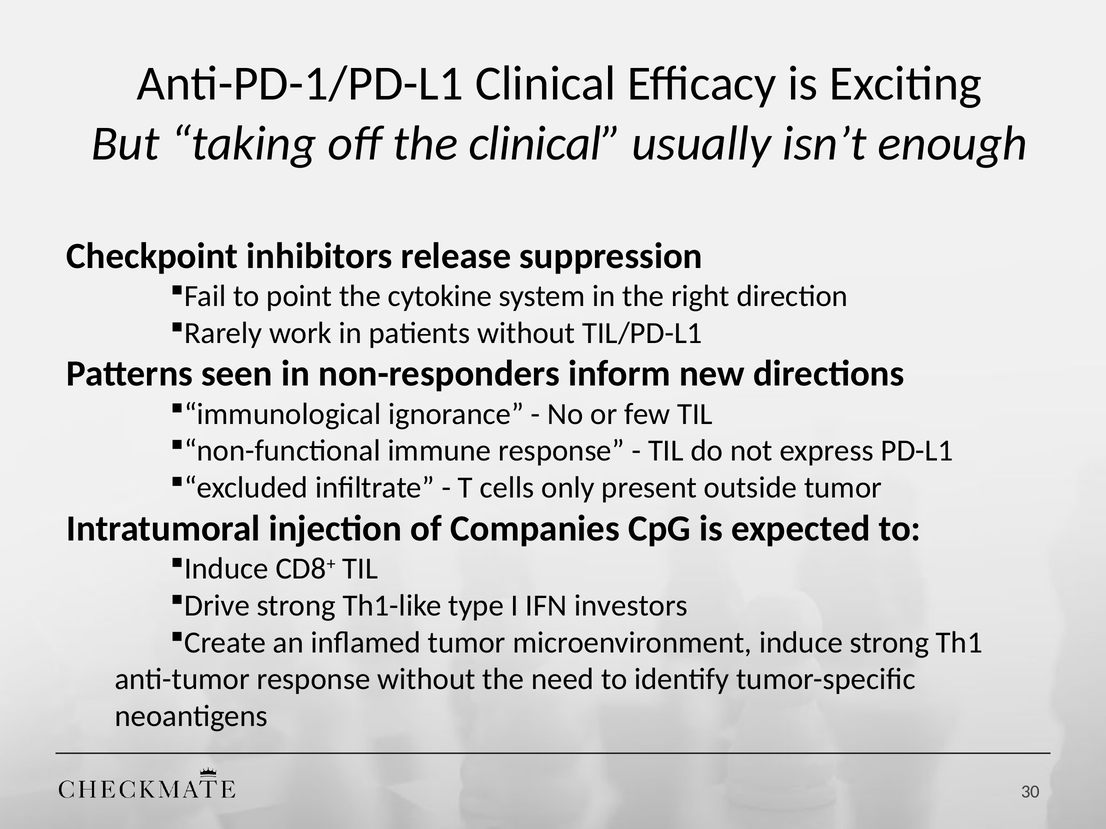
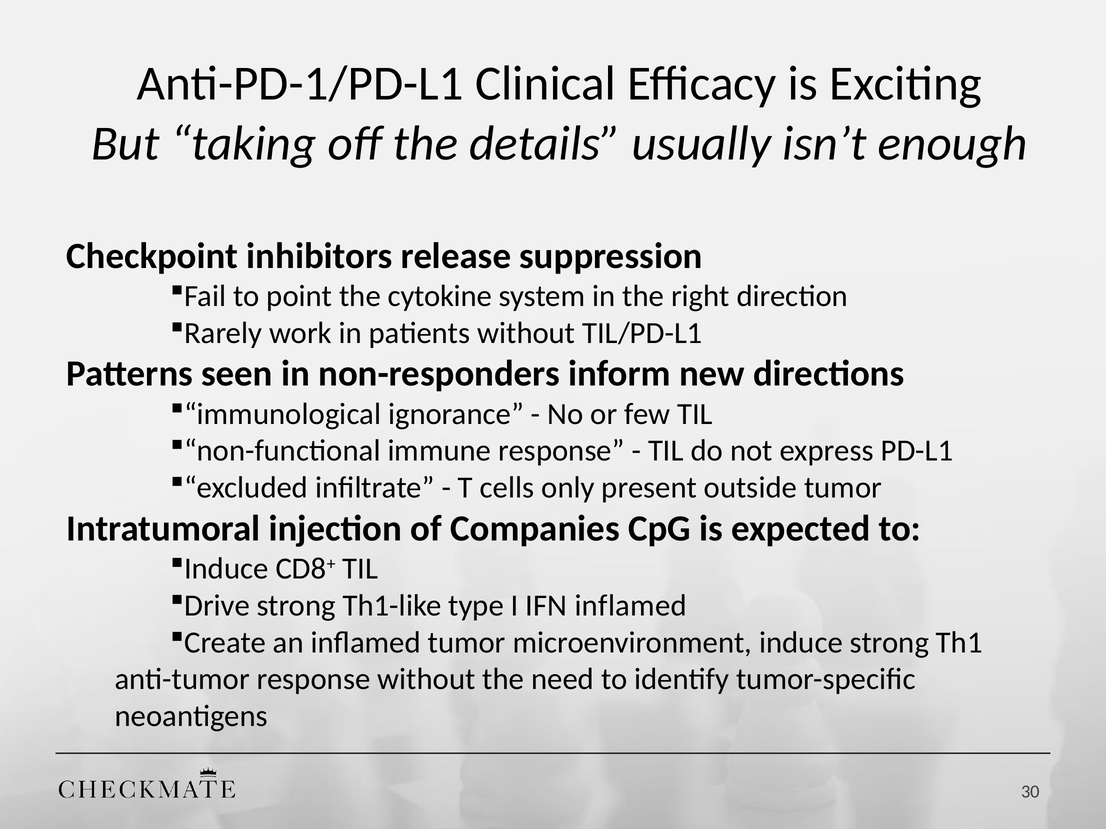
the clinical: clinical -> details
IFN investors: investors -> inflamed
